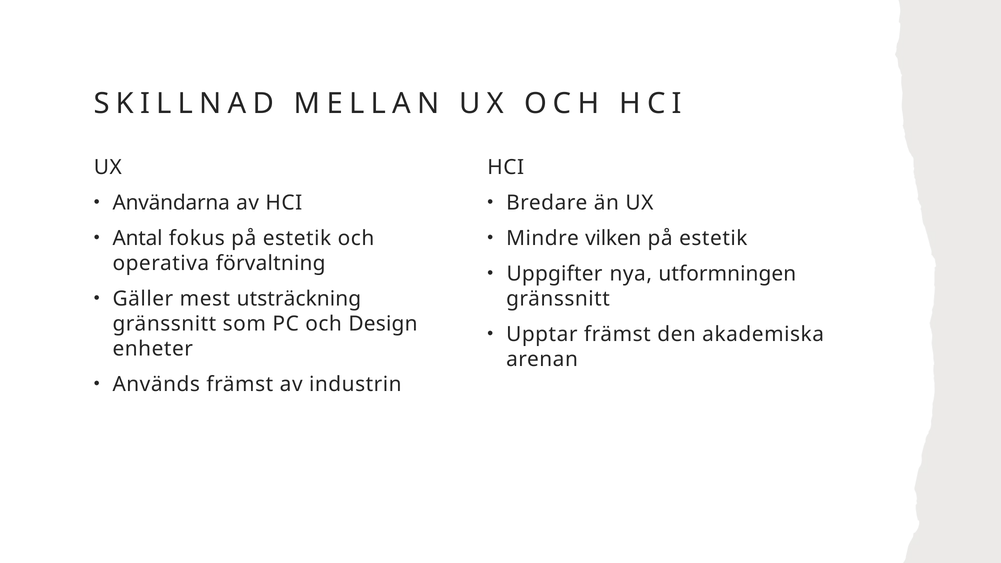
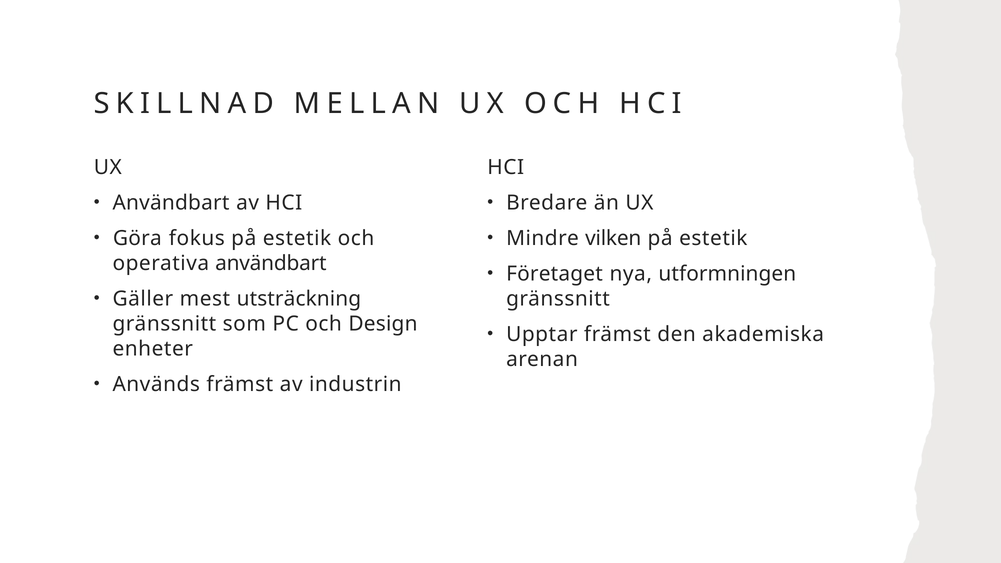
Användarna at (171, 203): Användarna -> Användbart
Antal: Antal -> Göra
operativa förvaltning: förvaltning -> användbart
Uppgifter: Uppgifter -> Företaget
